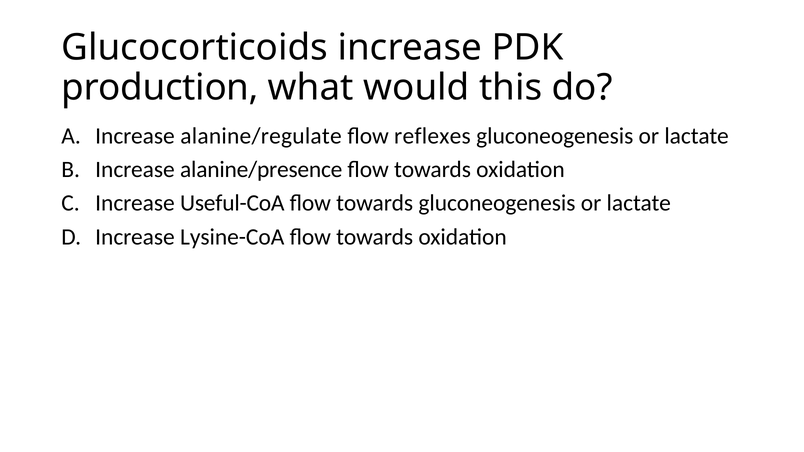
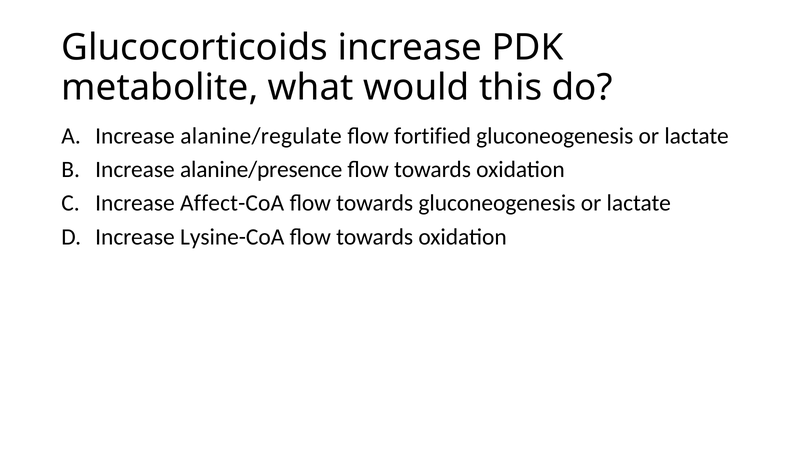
production: production -> metabolite
reflexes: reflexes -> fortified
Useful-CoA: Useful-CoA -> Affect-CoA
